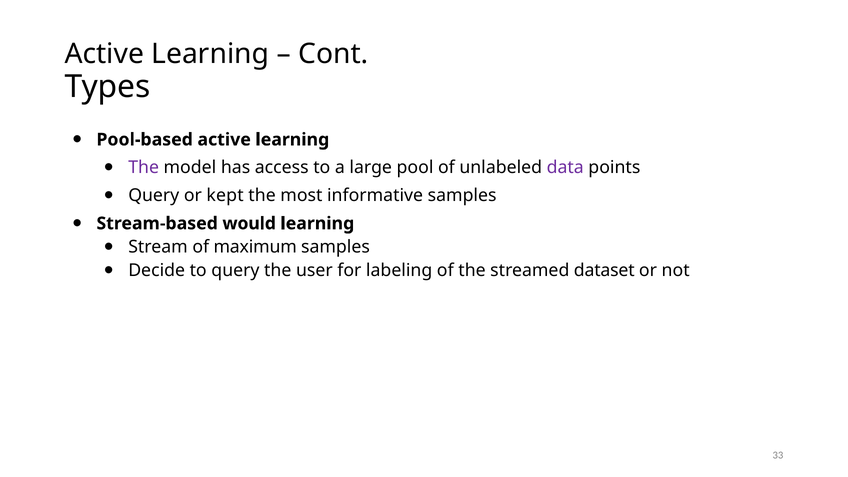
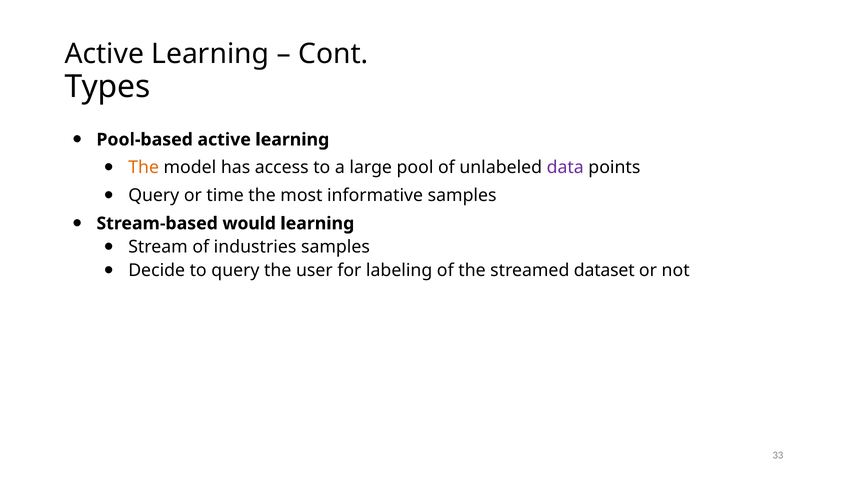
The at (144, 168) colour: purple -> orange
kept: kept -> time
maximum: maximum -> industries
